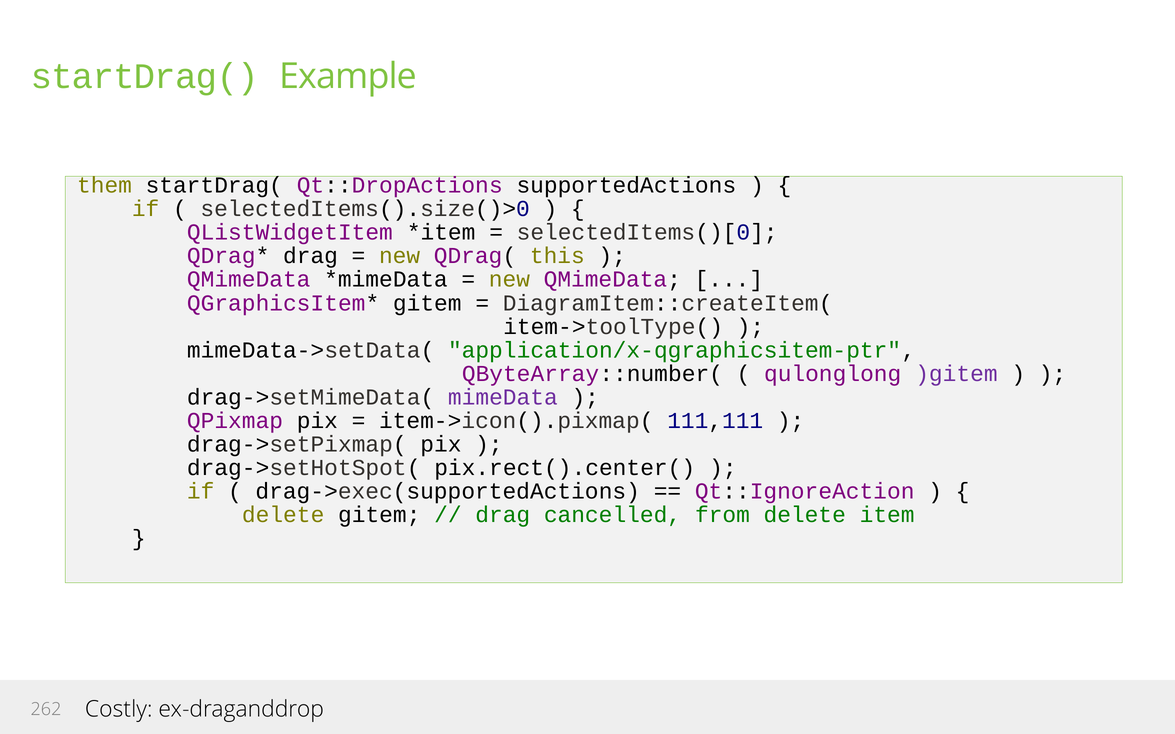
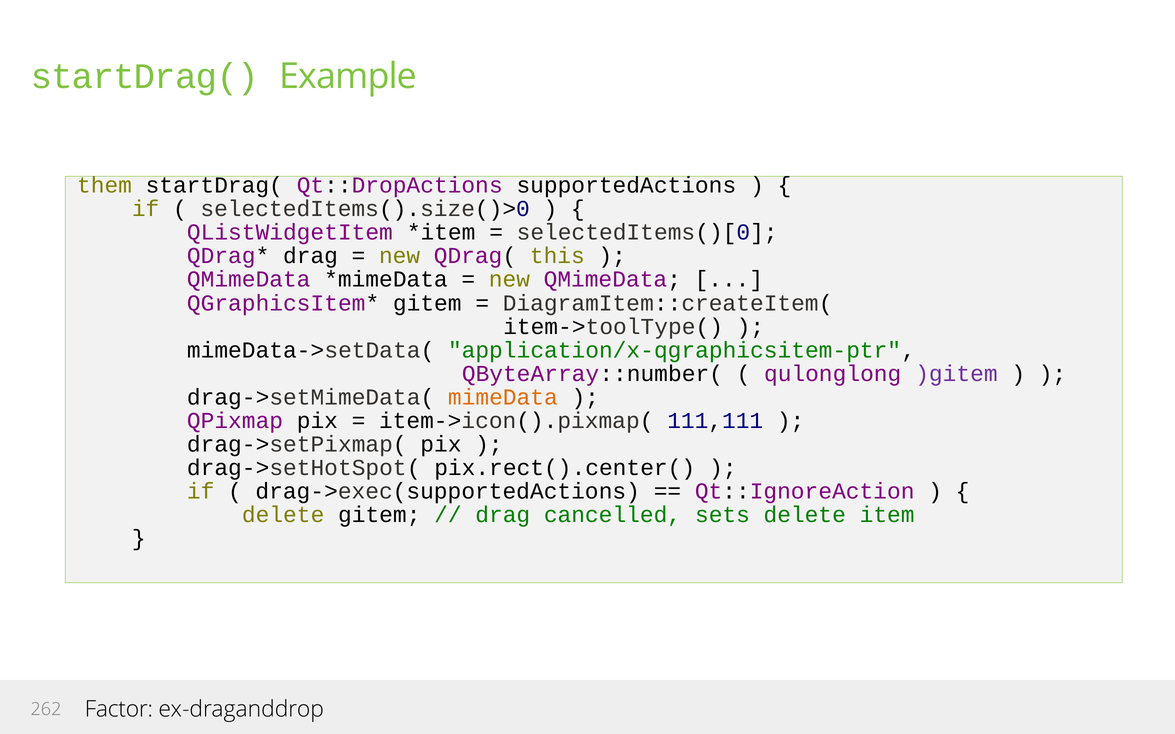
mimeData colour: purple -> orange
from: from -> sets
Costly: Costly -> Factor
